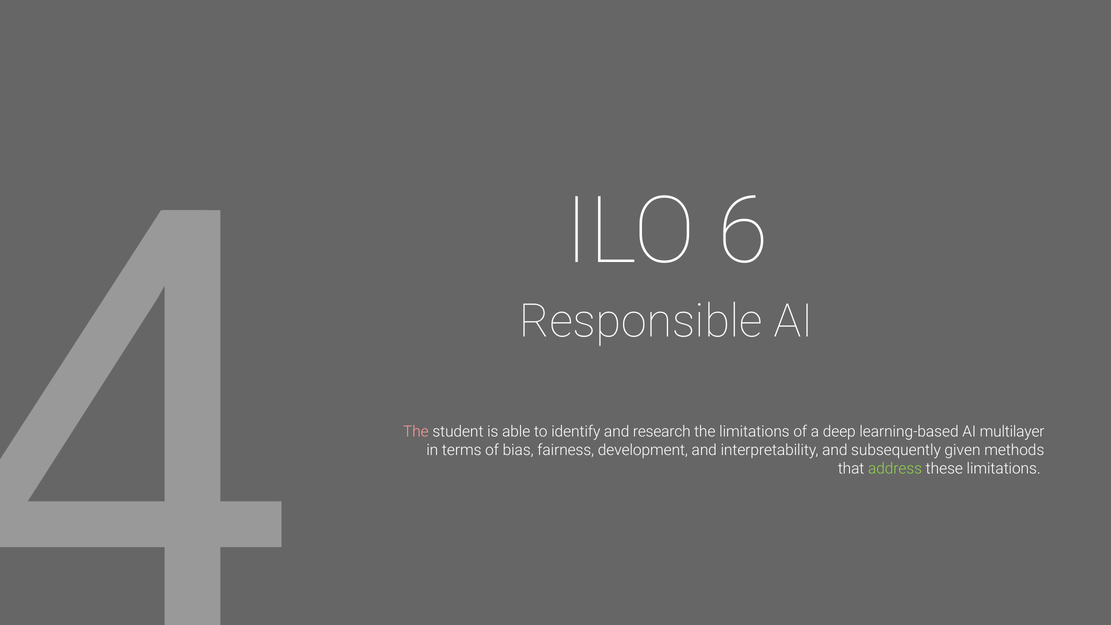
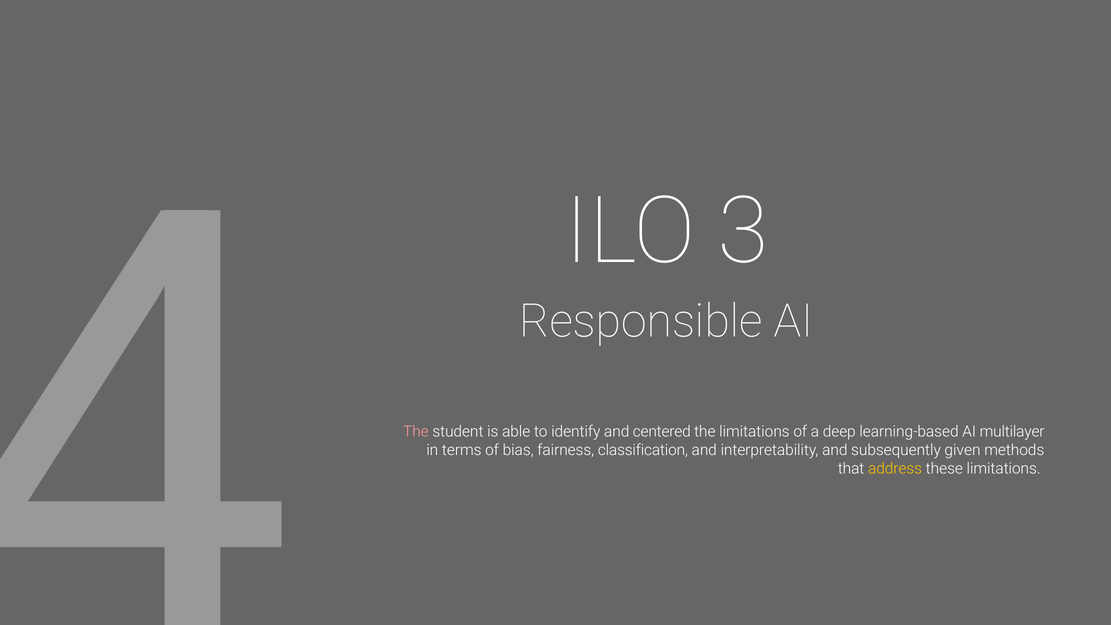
6: 6 -> 3
research: research -> centered
development: development -> classification
address colour: light green -> yellow
